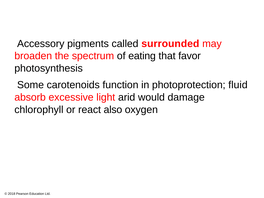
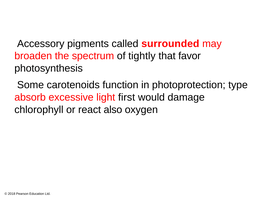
eating: eating -> tightly
fluid: fluid -> type
arid: arid -> first
